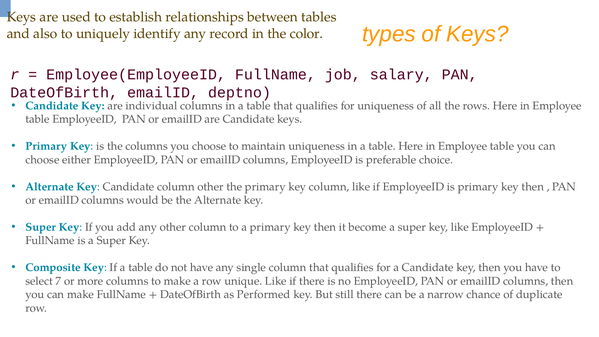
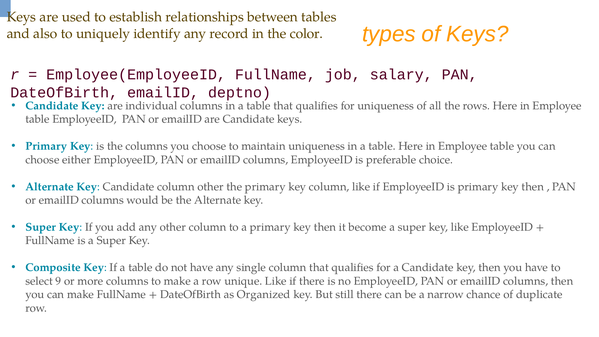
7: 7 -> 9
Performed: Performed -> Organized
